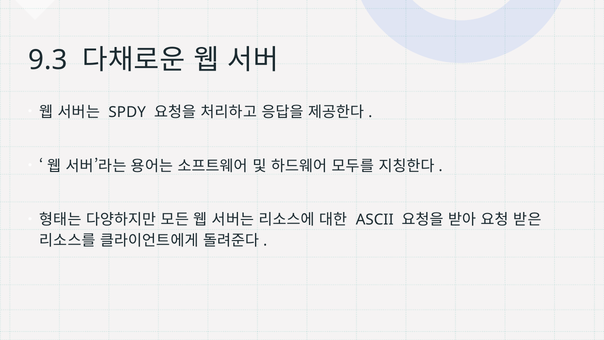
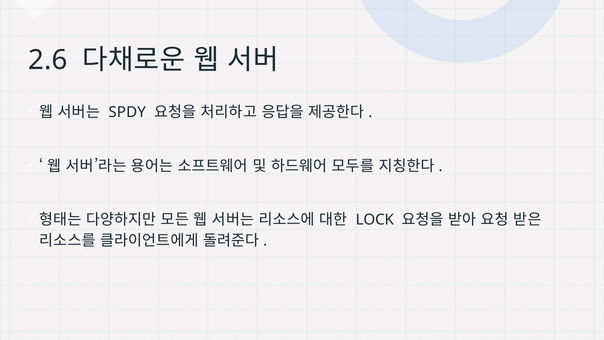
9.3: 9.3 -> 2.6
ASCII: ASCII -> LOCK
